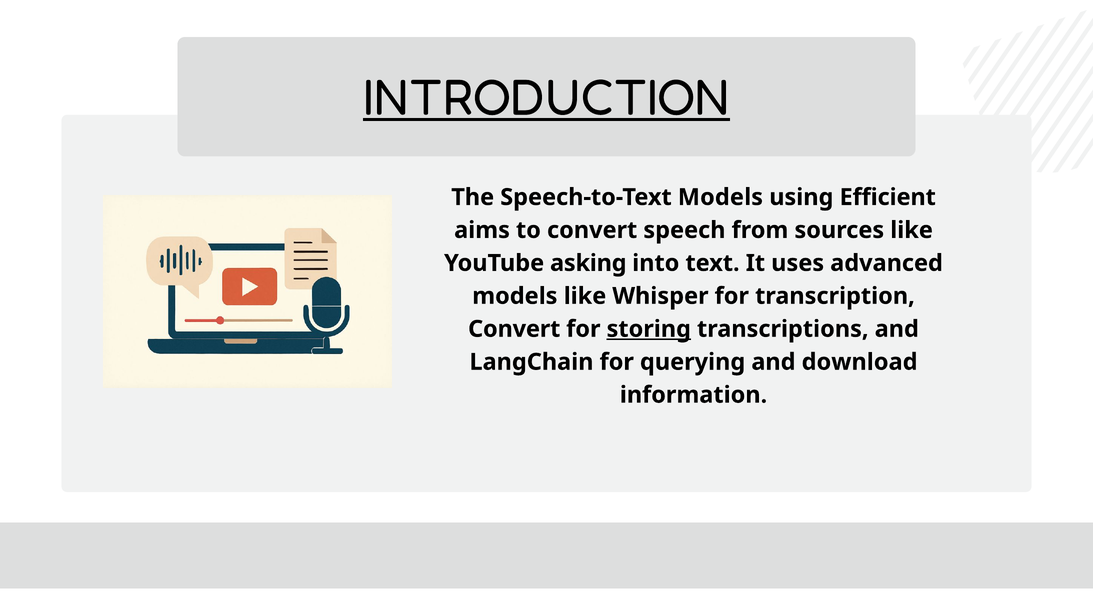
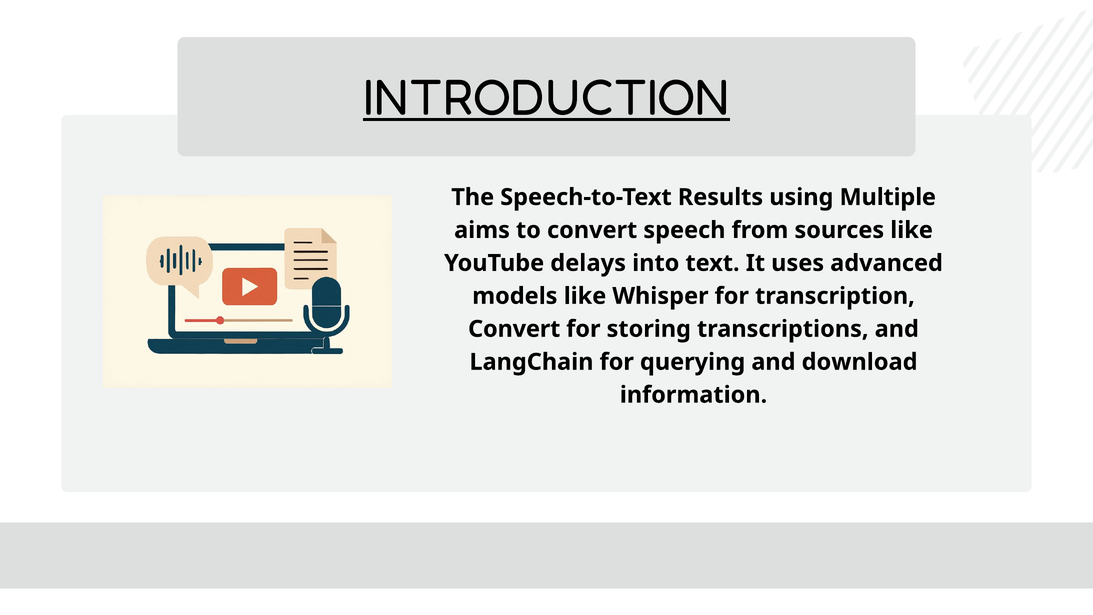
Speech-to-Text Models: Models -> Results
Efficient: Efficient -> Multiple
asking: asking -> delays
storing underline: present -> none
